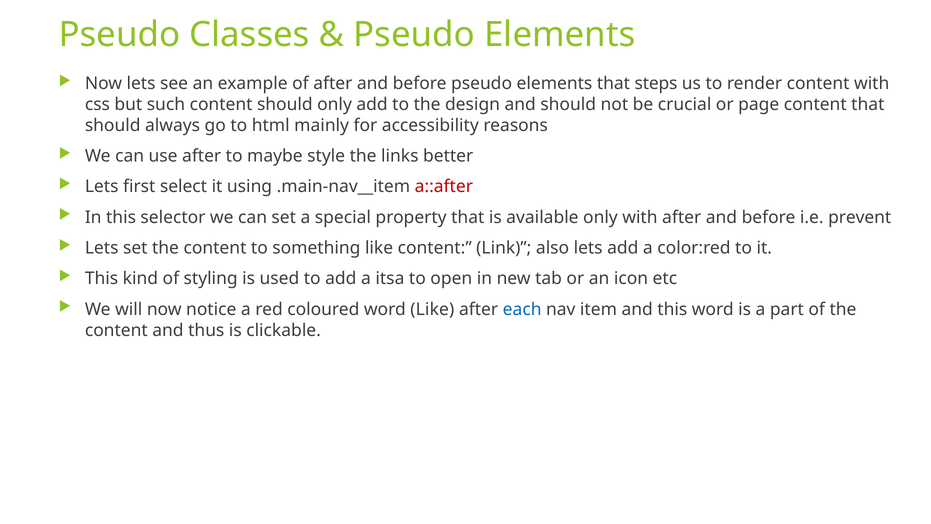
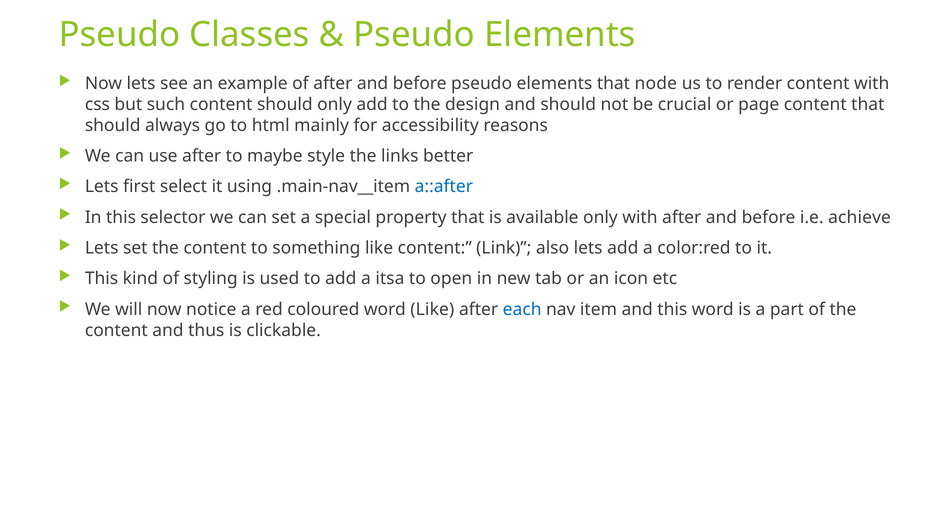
steps: steps -> node
a::after colour: red -> blue
prevent: prevent -> achieve
